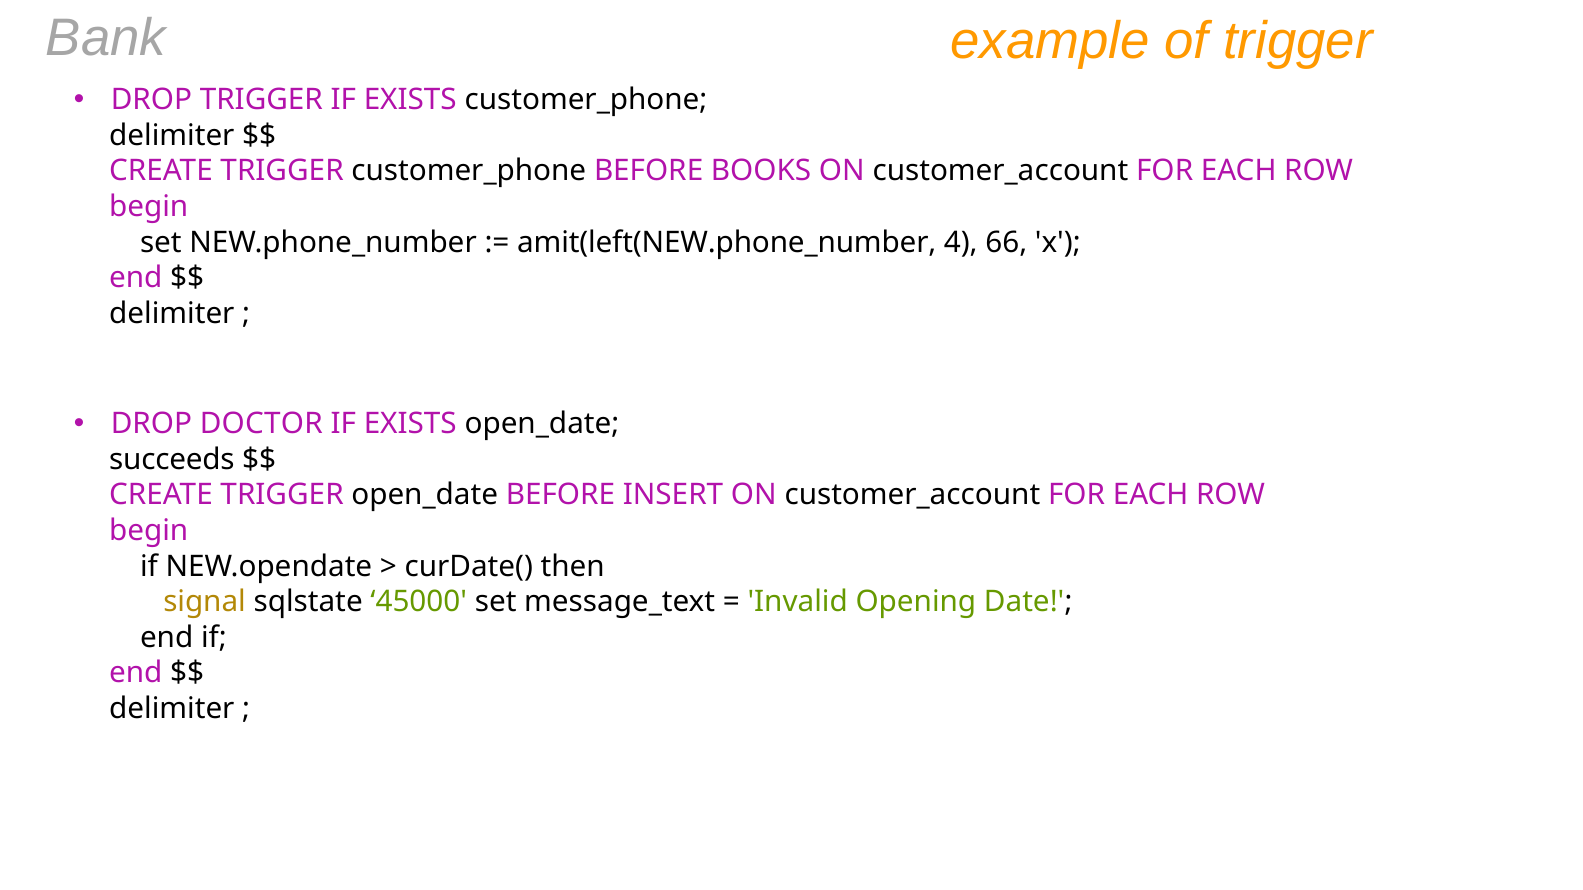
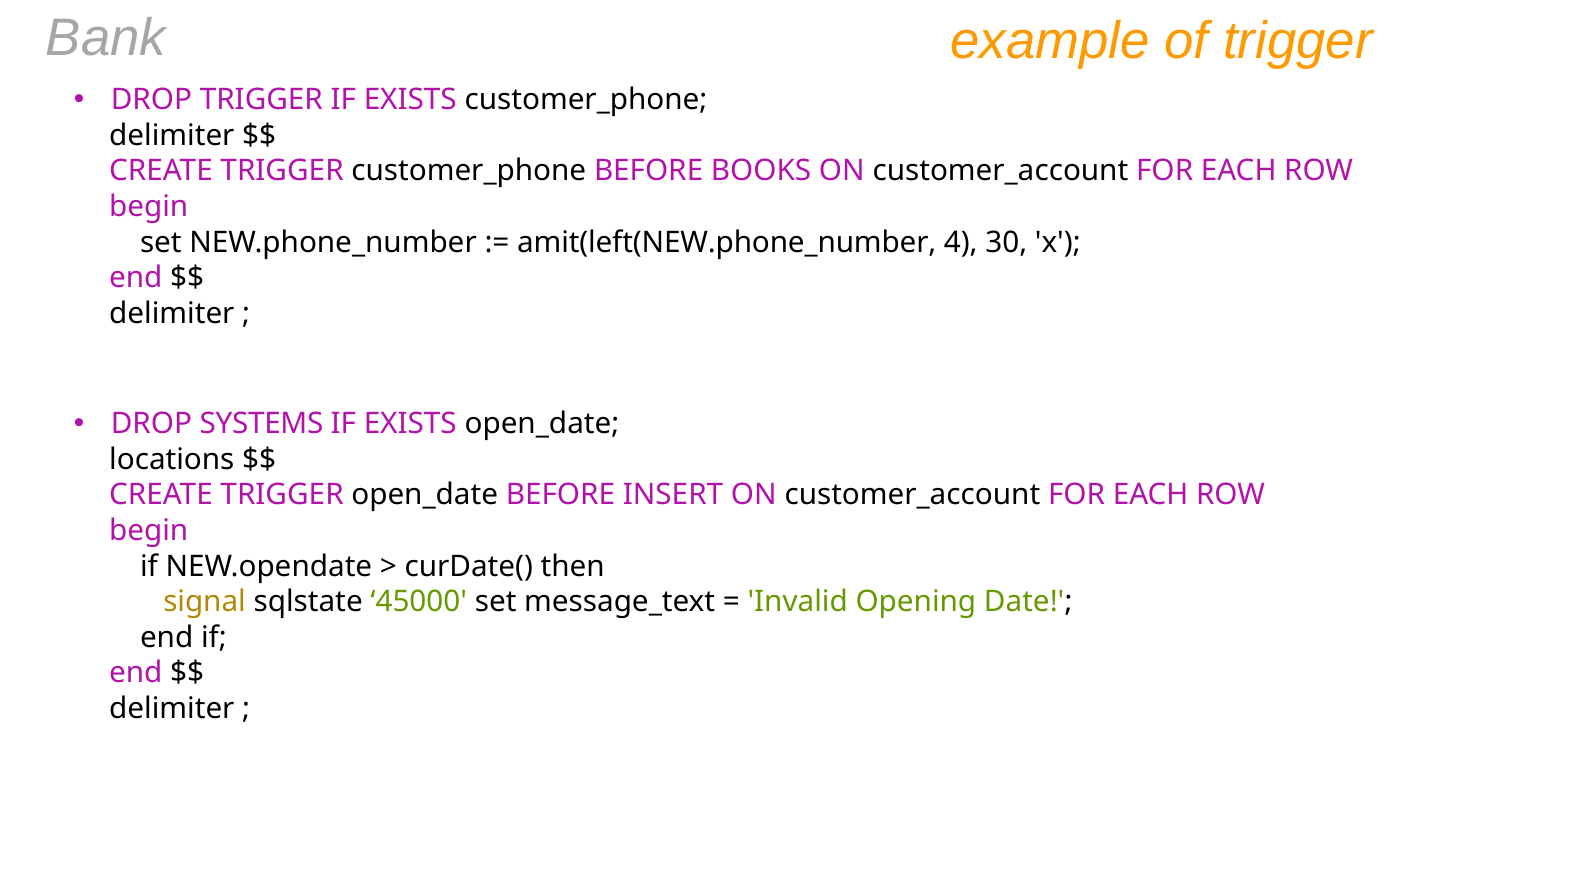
66: 66 -> 30
DOCTOR: DOCTOR -> SYSTEMS
succeeds: succeeds -> locations
